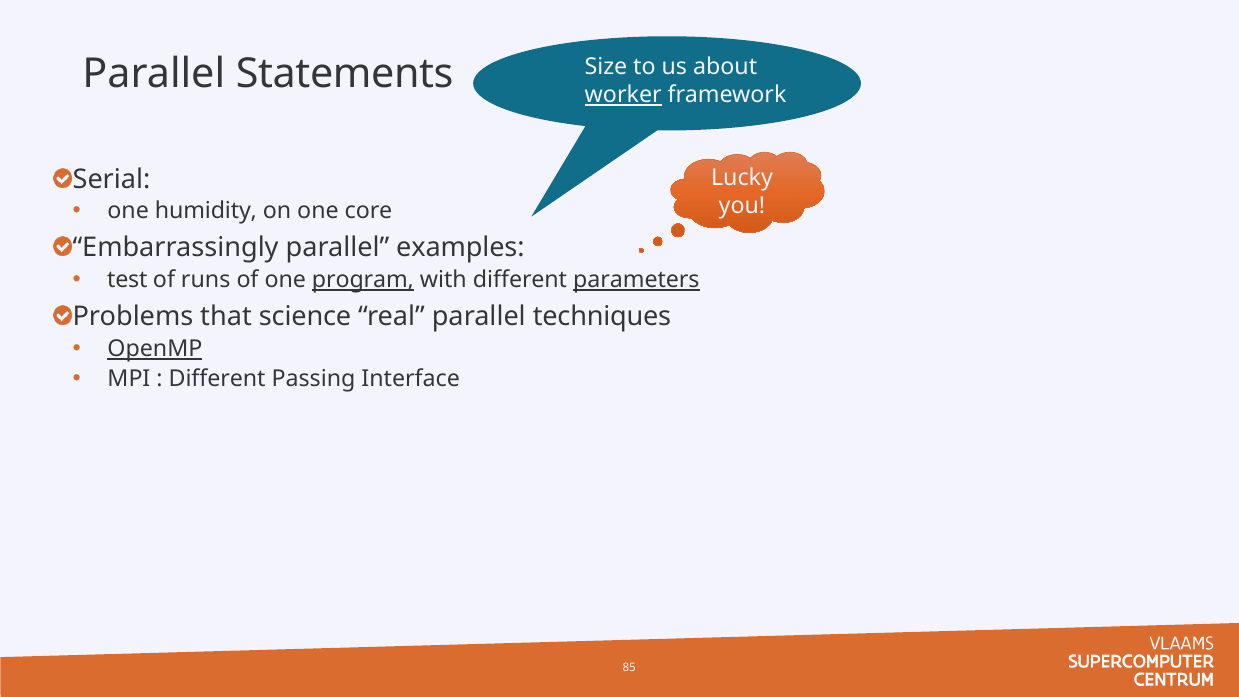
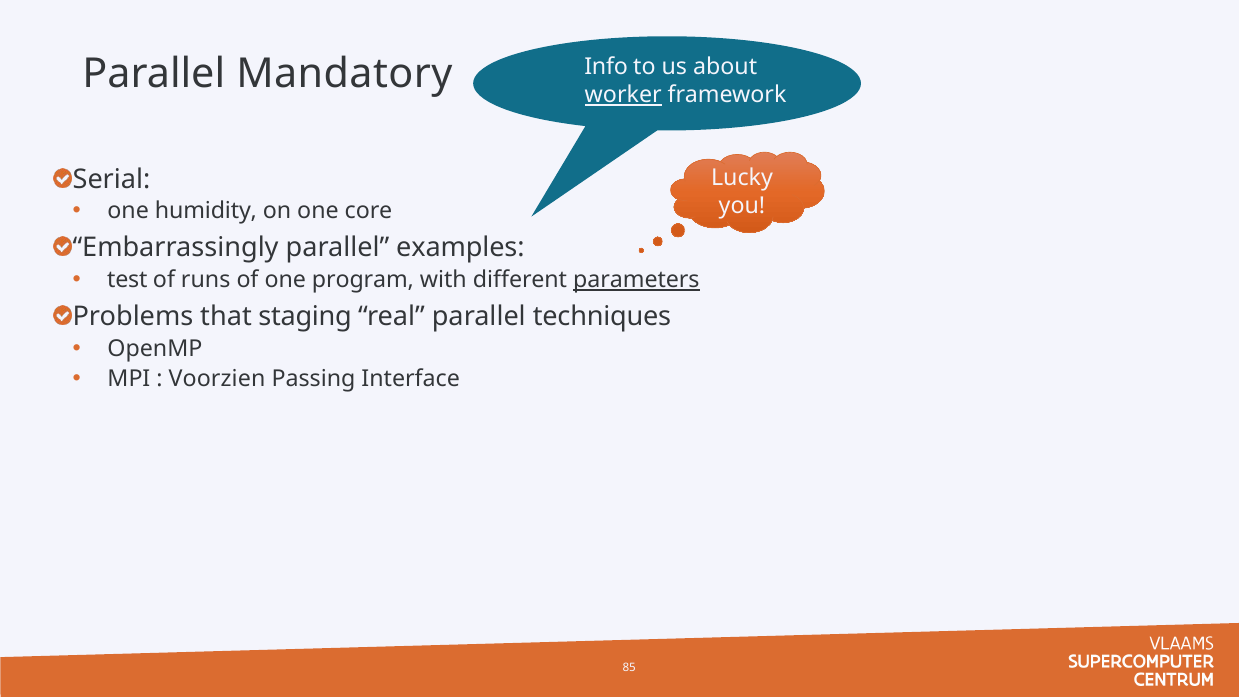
Size: Size -> Info
Statements: Statements -> Mandatory
program underline: present -> none
science: science -> staging
OpenMP underline: present -> none
Different at (217, 379): Different -> Voorzien
